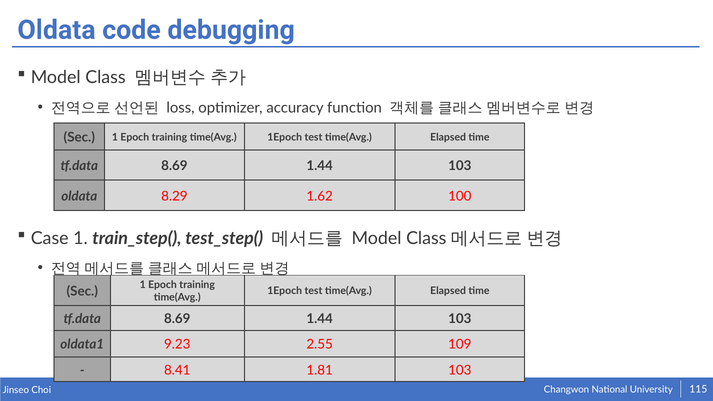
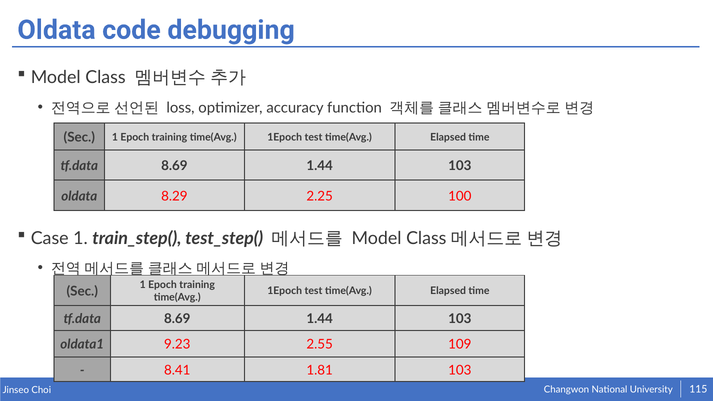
1.62: 1.62 -> 2.25
